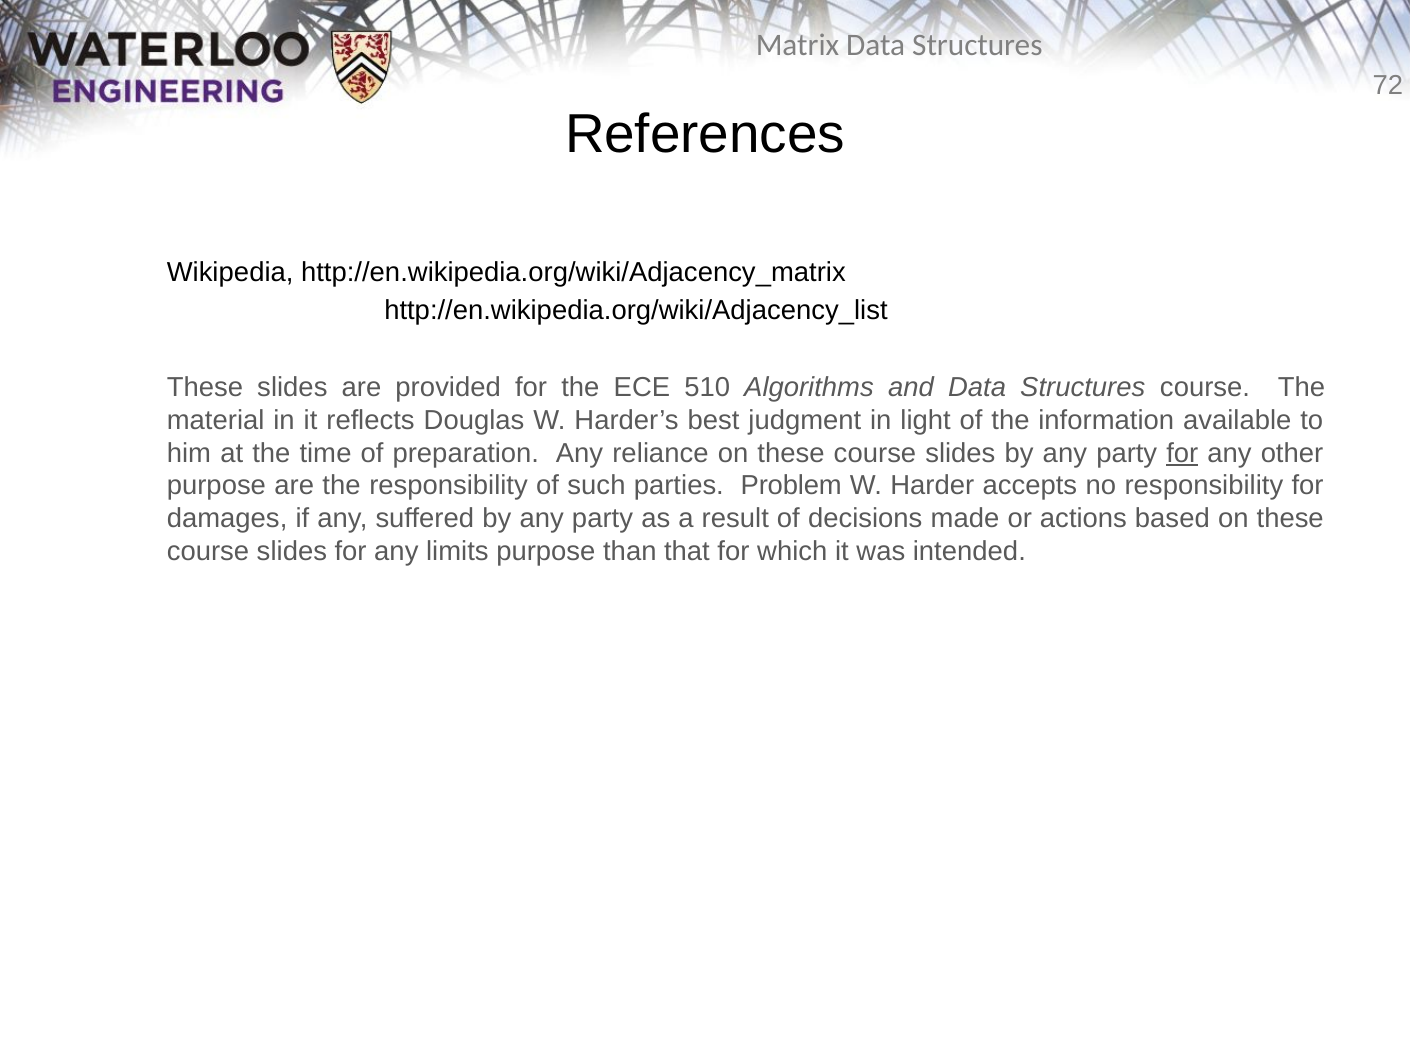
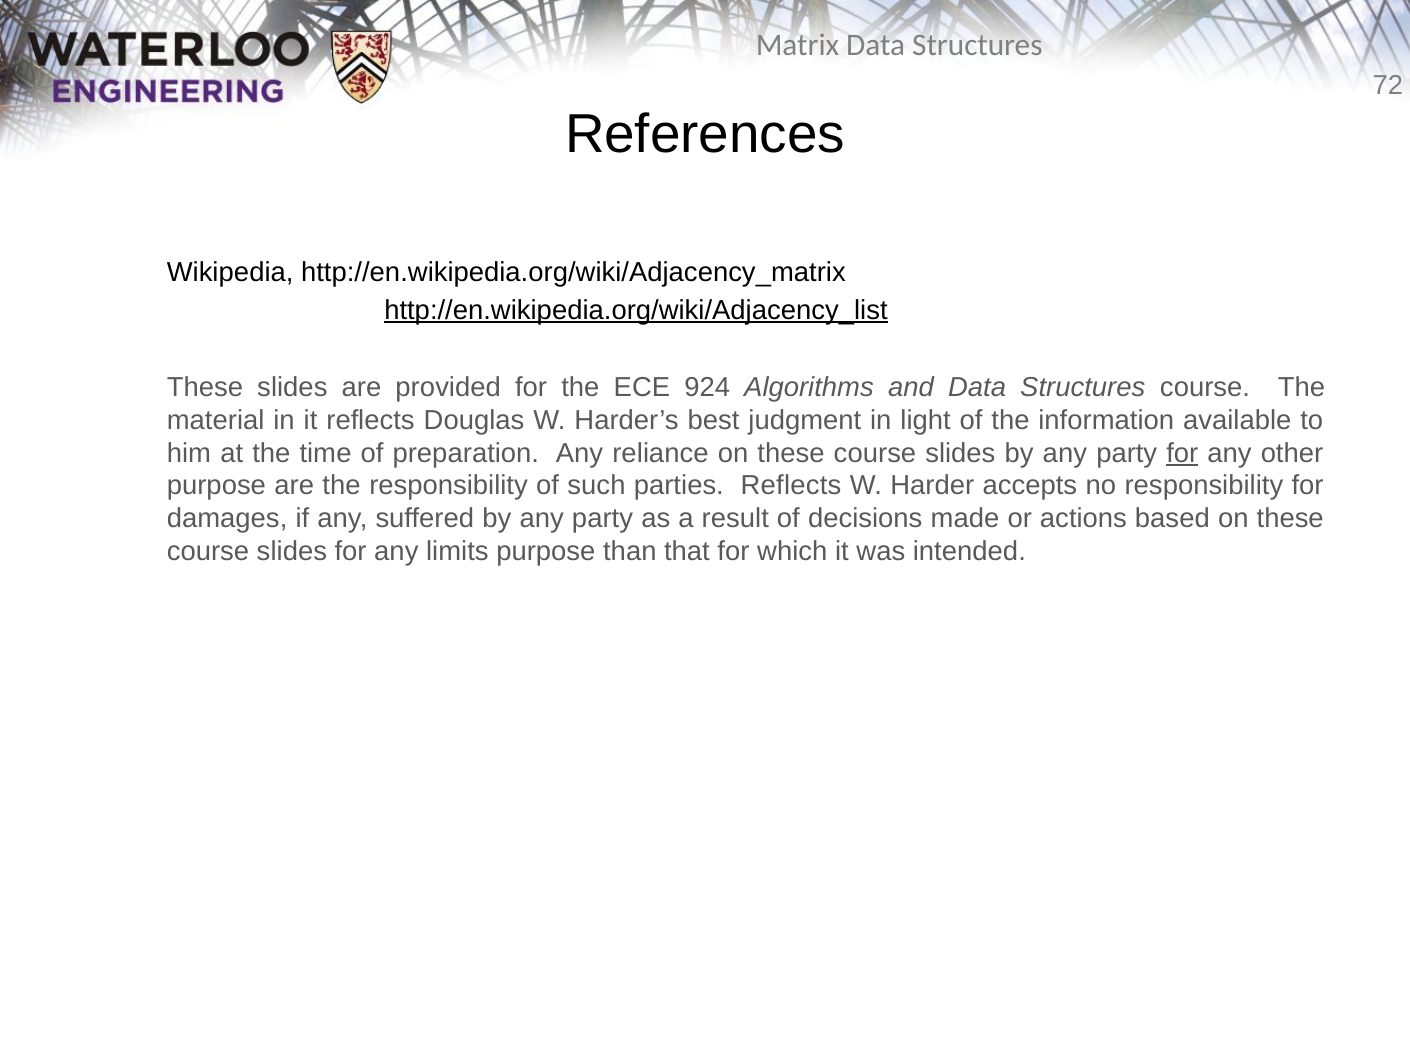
http://en.wikipedia.org/wiki/Adjacency_list underline: none -> present
510: 510 -> 924
parties Problem: Problem -> Reflects
